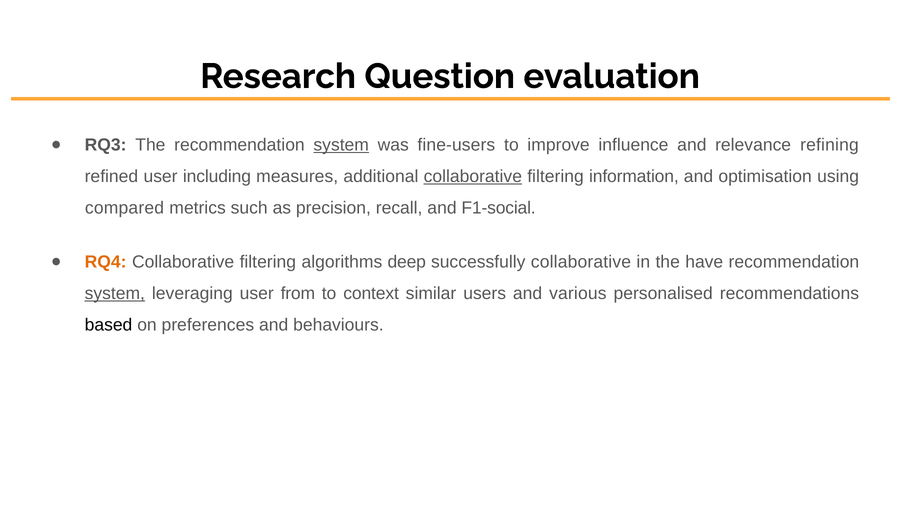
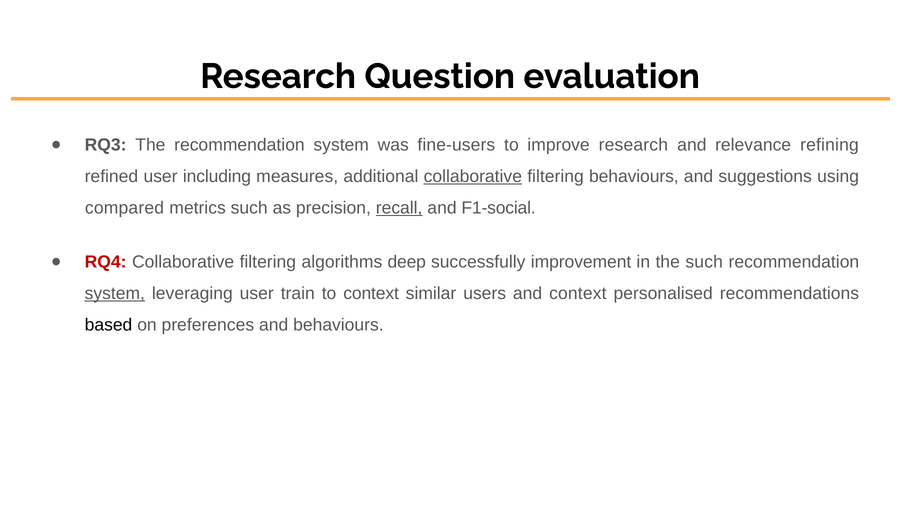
system at (341, 145) underline: present -> none
improve influence: influence -> research
filtering information: information -> behaviours
optimisation: optimisation -> suggestions
recall underline: none -> present
RQ4 colour: orange -> red
successfully collaborative: collaborative -> improvement
the have: have -> such
from: from -> train
and various: various -> context
